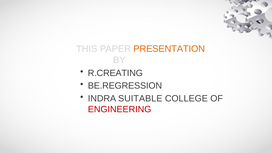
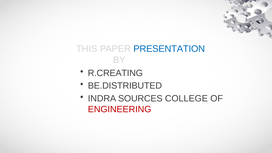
PRESENTATION colour: orange -> blue
BE.REGRESSION: BE.REGRESSION -> BE.DISTRIBUTED
SUITABLE: SUITABLE -> SOURCES
